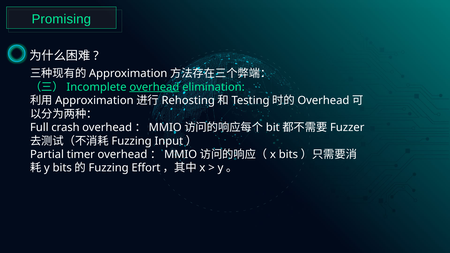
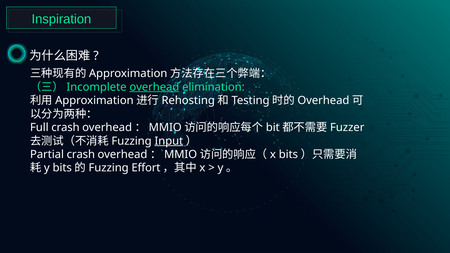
Promising: Promising -> Inspiration
Input underline: none -> present
Partial timer: timer -> crash
